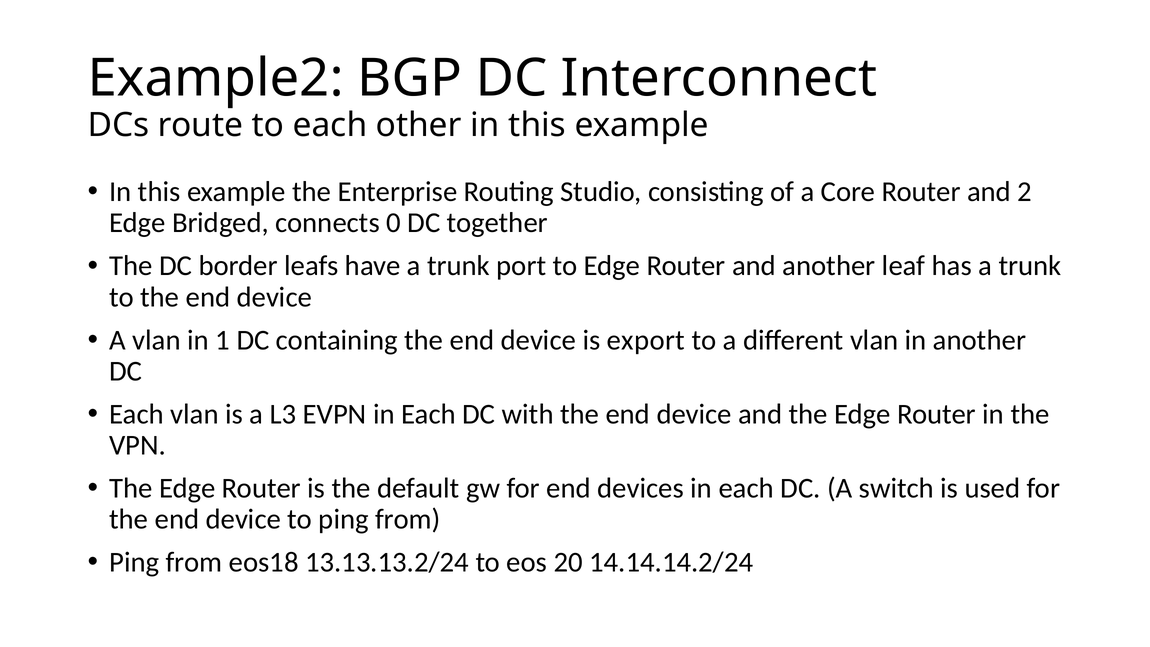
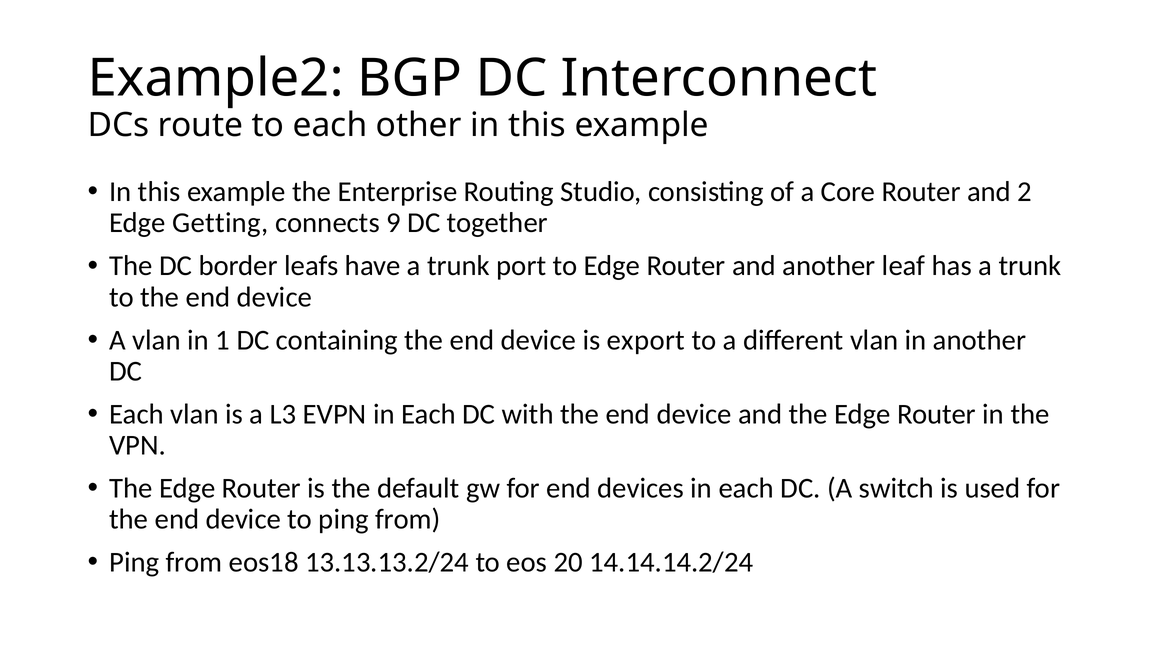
Bridged: Bridged -> Getting
0: 0 -> 9
